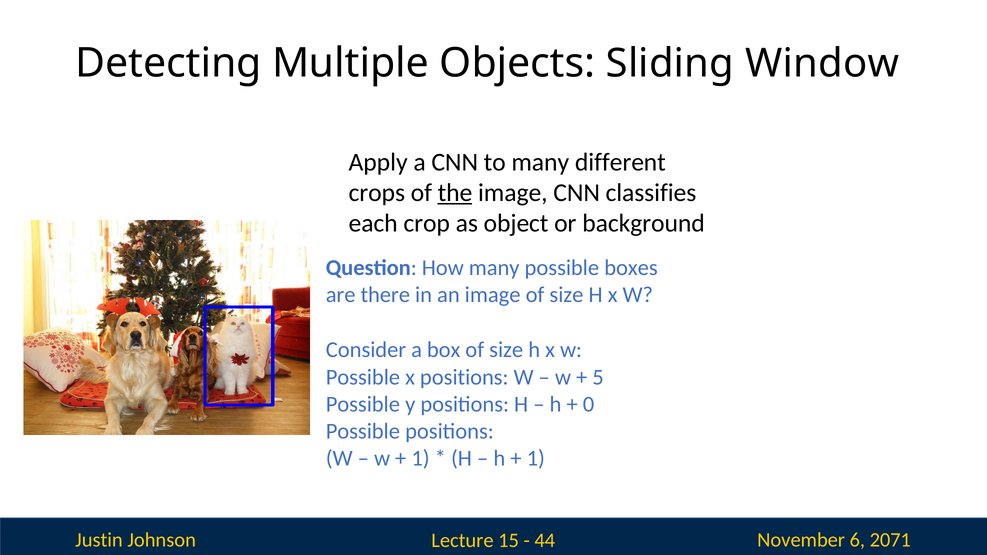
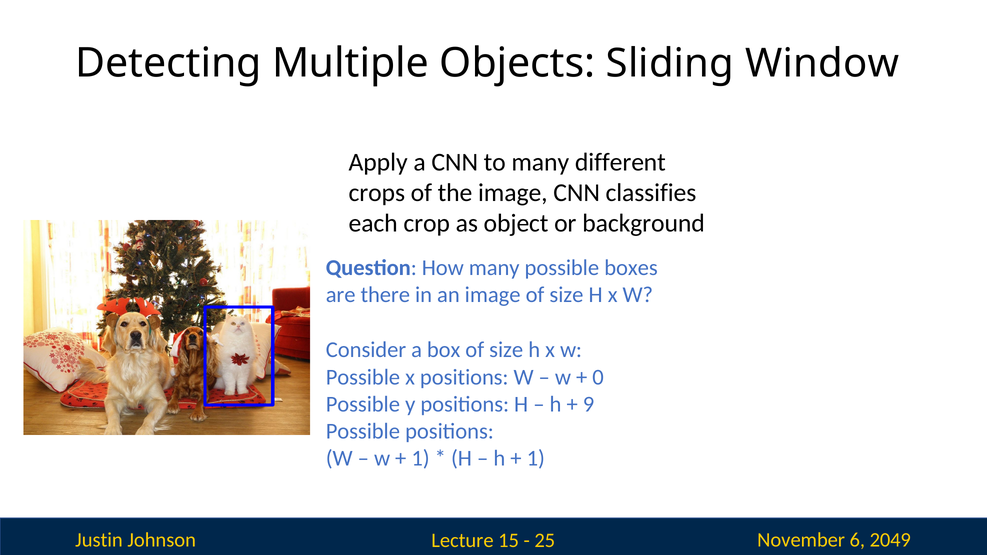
the underline: present -> none
5: 5 -> 0
0: 0 -> 9
44: 44 -> 25
2071: 2071 -> 2049
